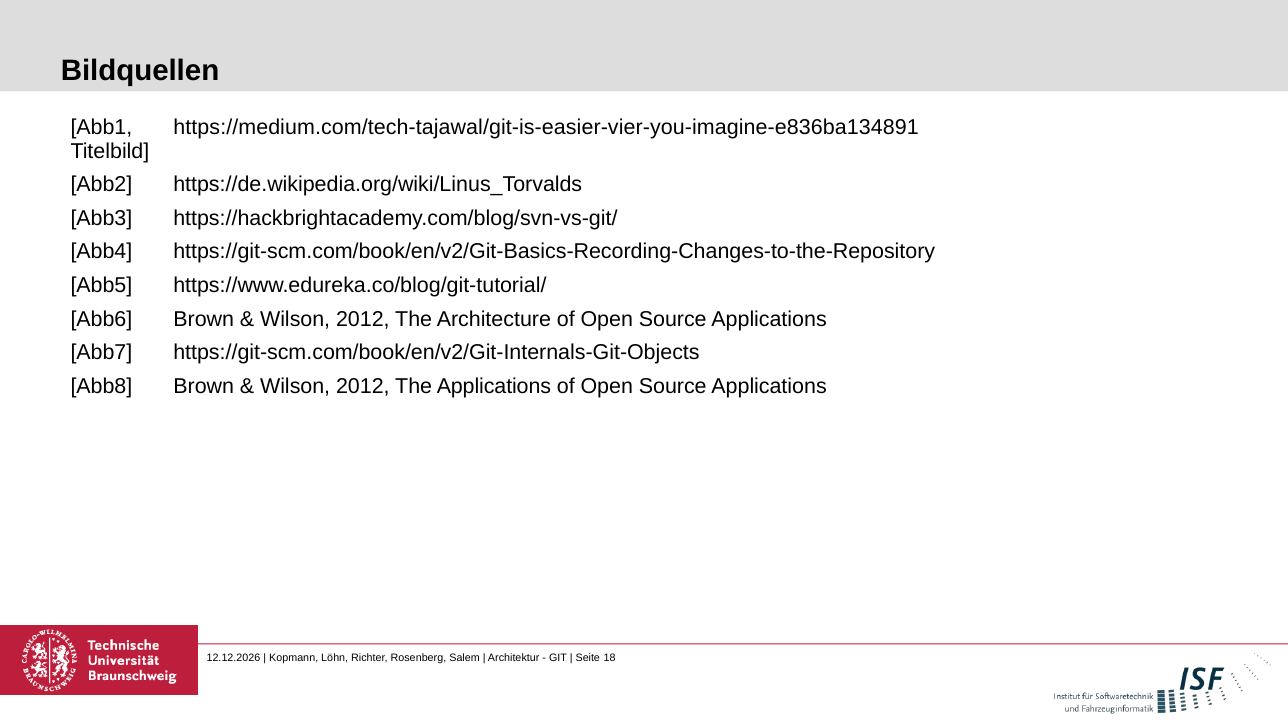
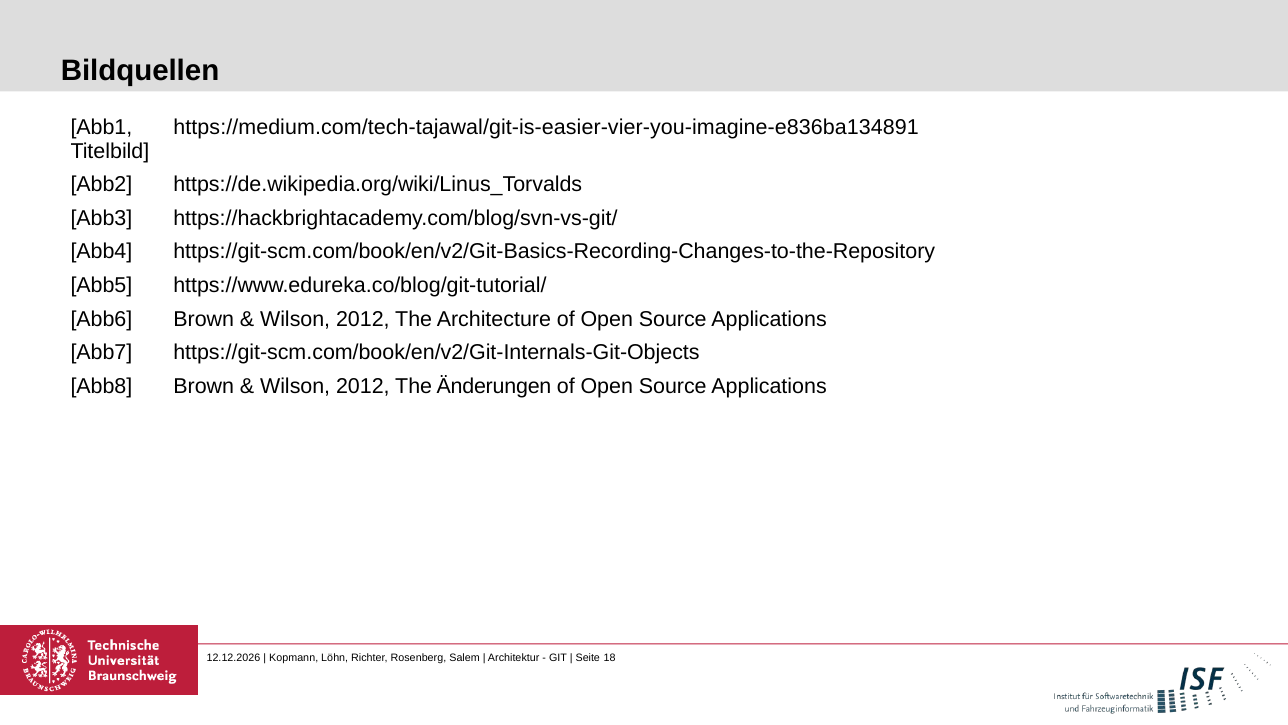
The Applications: Applications -> Änderungen
